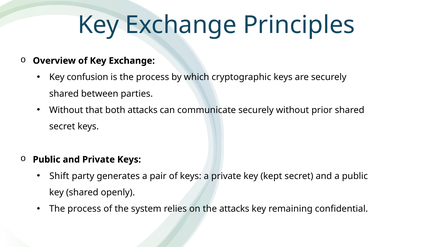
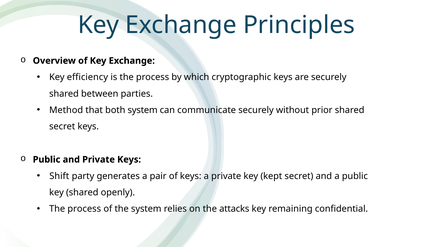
confusion: confusion -> efficiency
Without at (66, 110): Without -> Method
both attacks: attacks -> system
